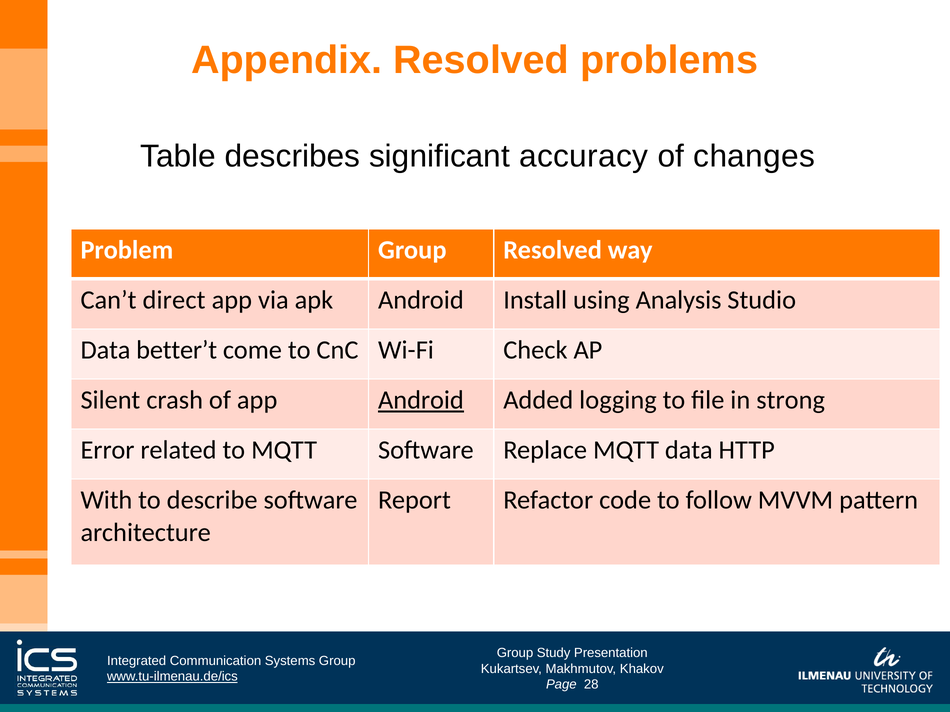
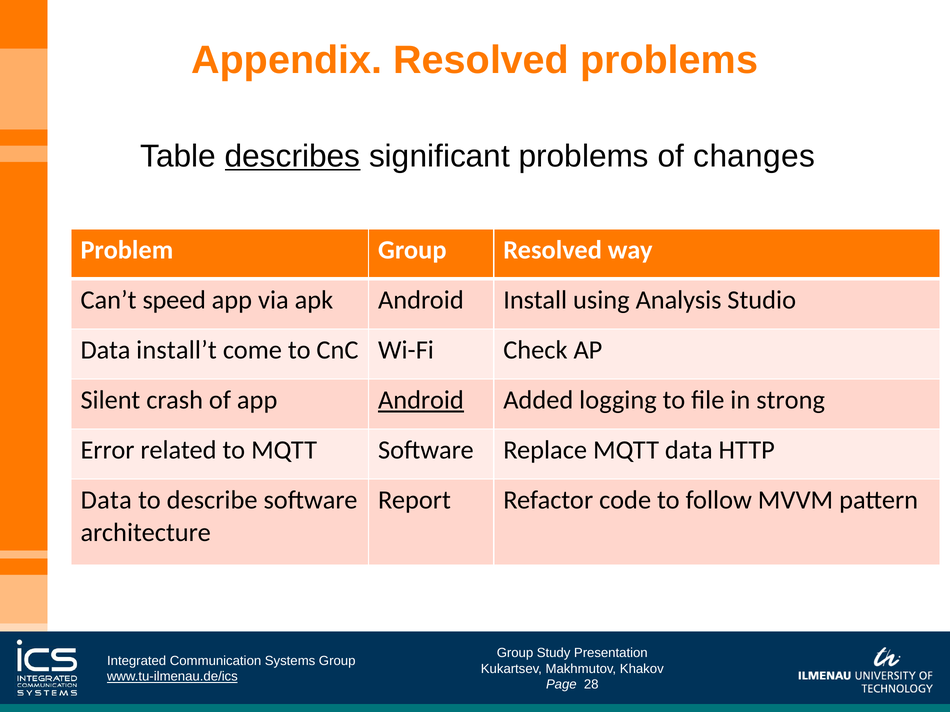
describes underline: none -> present
significant accuracy: accuracy -> problems
direct: direct -> speed
better’t: better’t -> install’t
With at (106, 501): With -> Data
